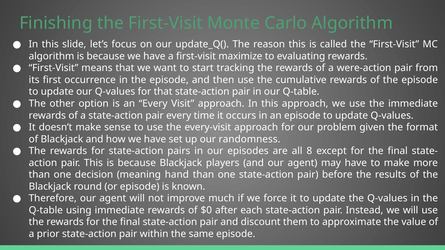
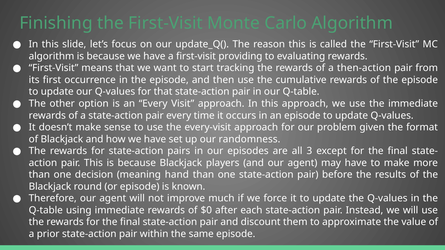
maximize: maximize -> providing
were-action: were-action -> then-action
8: 8 -> 3
